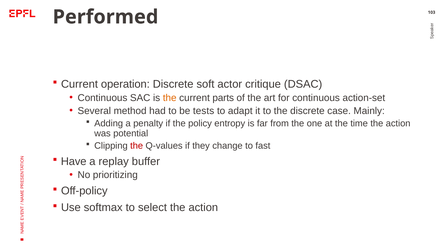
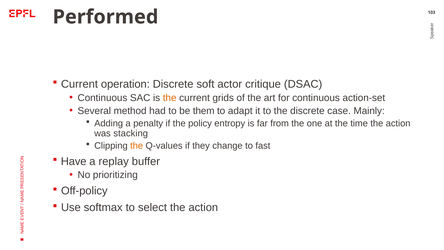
parts: parts -> grids
tests: tests -> them
potential: potential -> stacking
the at (137, 146) colour: red -> orange
